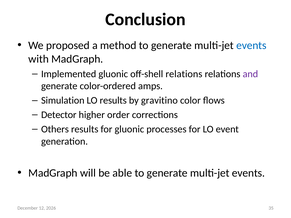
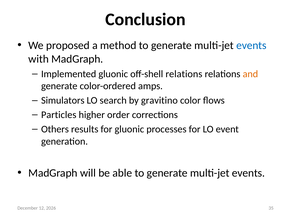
and colour: purple -> orange
Simulation: Simulation -> Simulators
LO results: results -> search
Detector: Detector -> Particles
